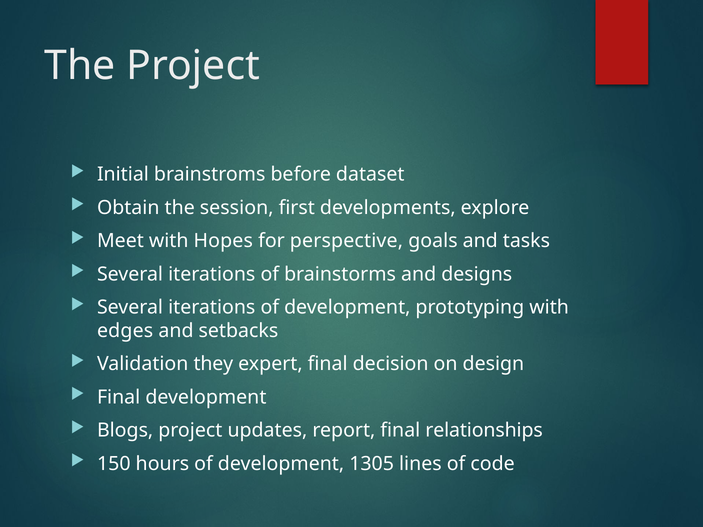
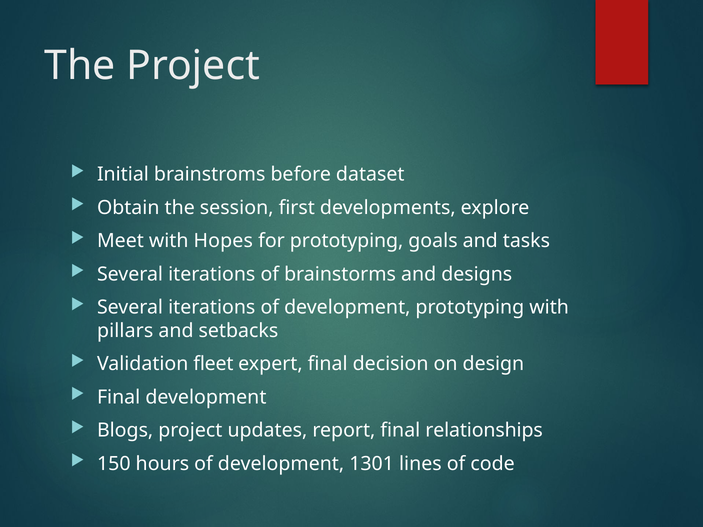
for perspective: perspective -> prototyping
edges: edges -> pillars
they: they -> fleet
1305: 1305 -> 1301
